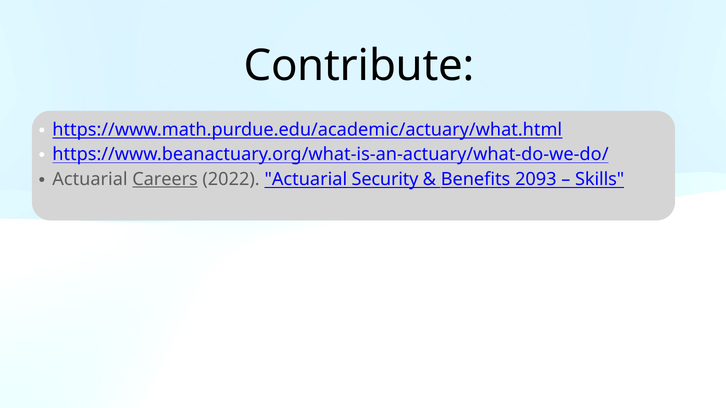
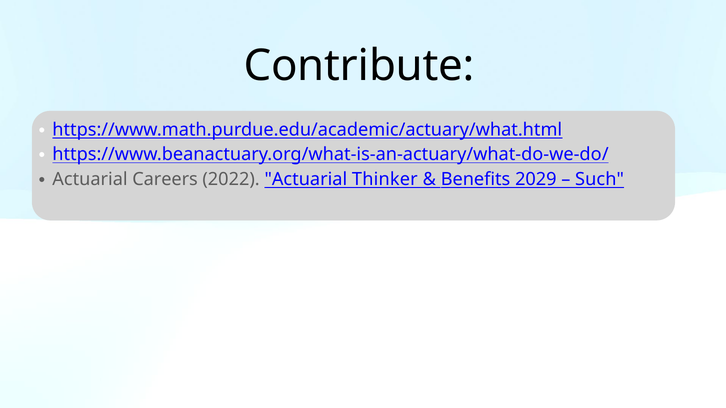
Careers underline: present -> none
Security: Security -> Thinker
2093: 2093 -> 2029
Skills: Skills -> Such
